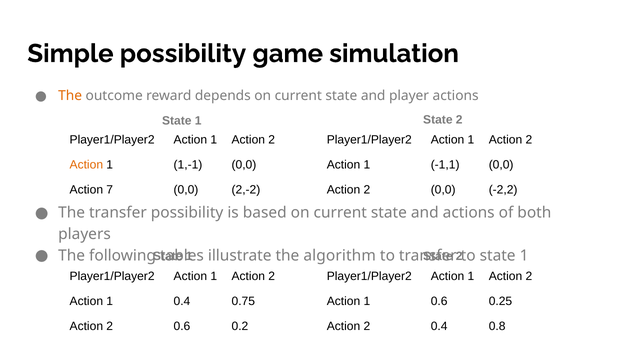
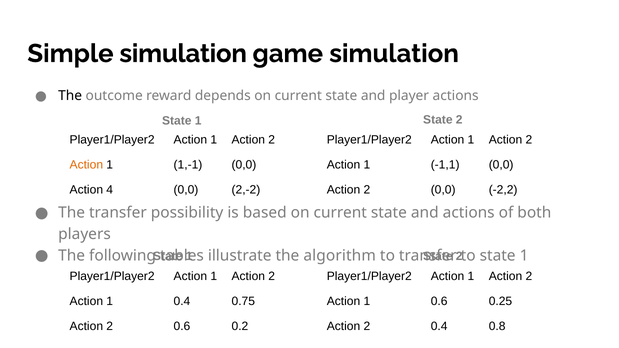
Simple possibility: possibility -> simulation
The at (70, 96) colour: orange -> black
7: 7 -> 4
